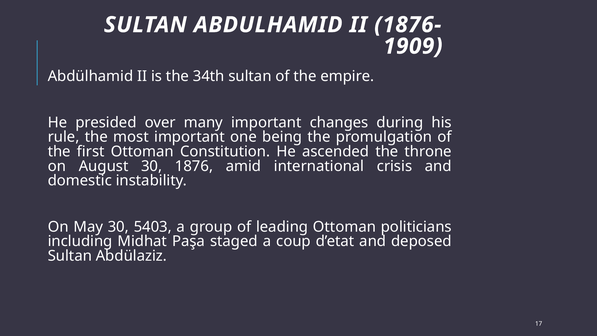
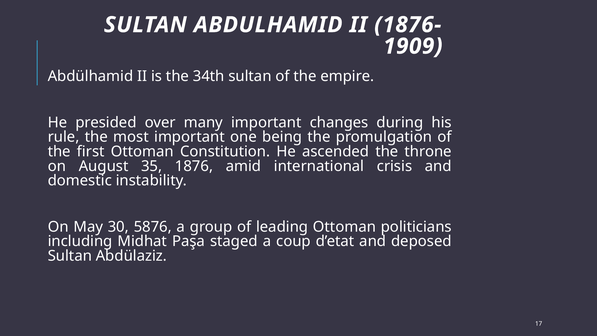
August 30: 30 -> 35
5403: 5403 -> 5876
